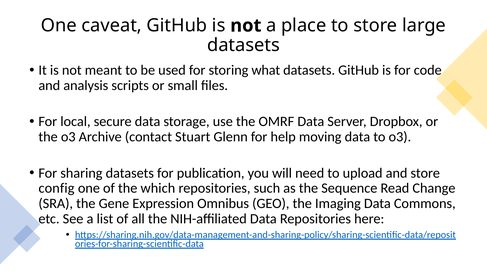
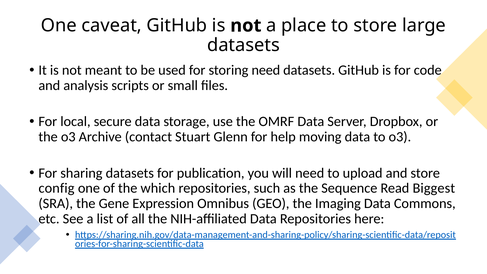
storing what: what -> need
Change: Change -> Biggest
